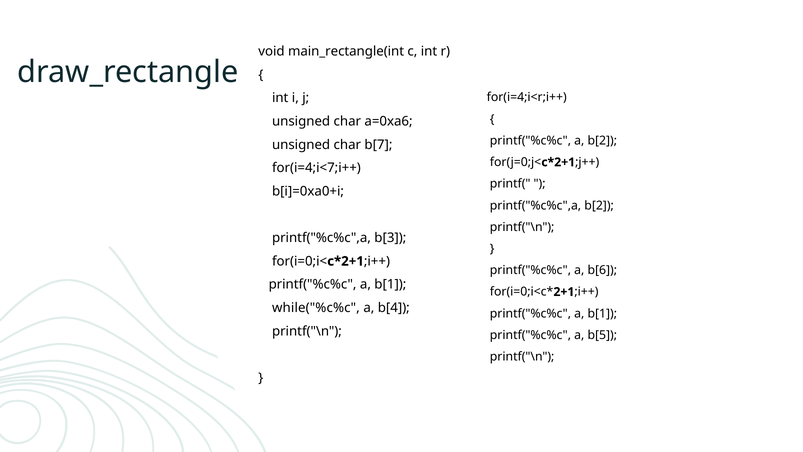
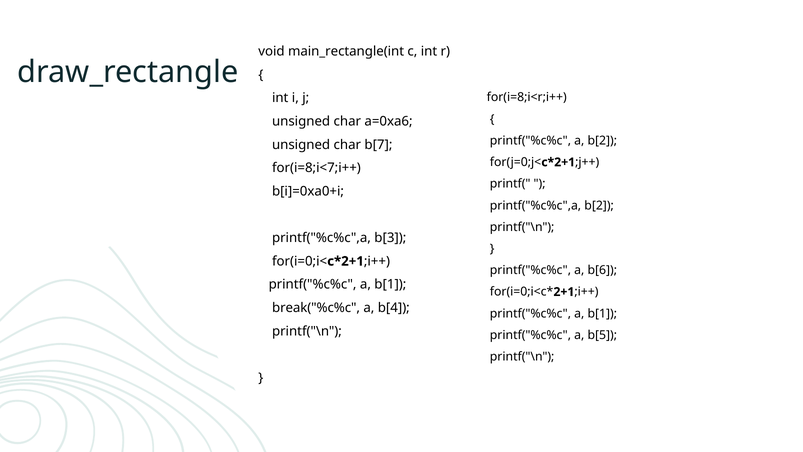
for(i=4;i<r;i++: for(i=4;i<r;i++ -> for(i=8;i<r;i++
for(i=4;i<7;i++: for(i=4;i<7;i++ -> for(i=8;i<7;i++
while("%c%c: while("%c%c -> break("%c%c
